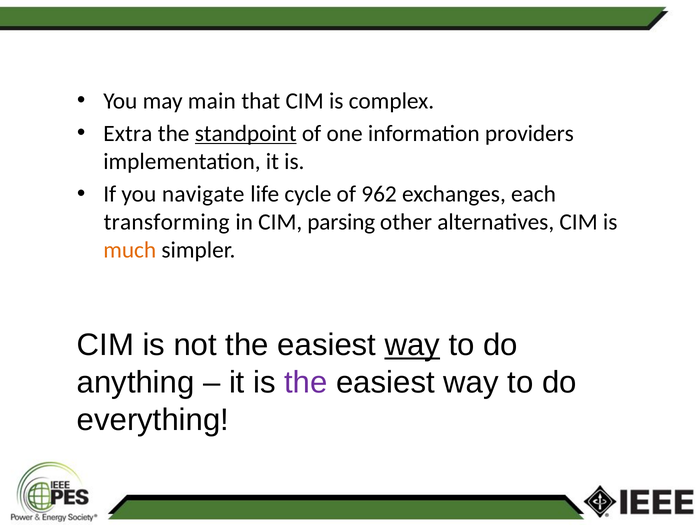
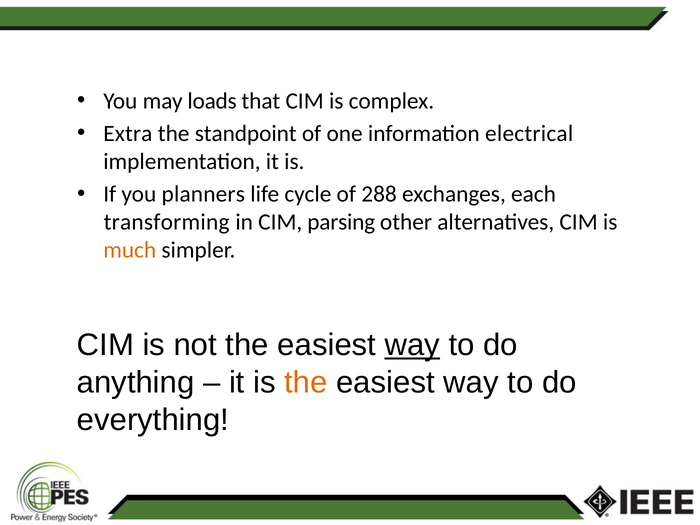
main: main -> loads
standpoint underline: present -> none
providers: providers -> electrical
navigate: navigate -> planners
962: 962 -> 288
the at (306, 382) colour: purple -> orange
